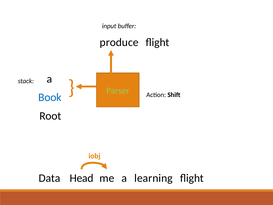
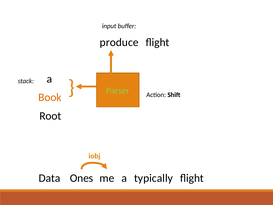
Book colour: blue -> orange
Head: Head -> Ones
learning: learning -> typically
